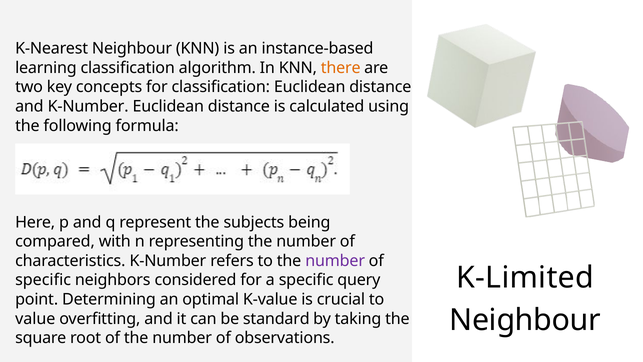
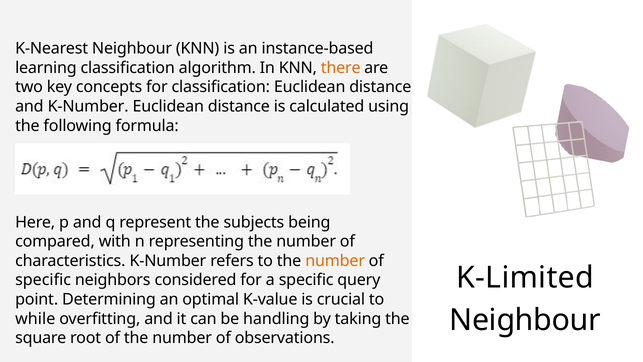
number at (335, 261) colour: purple -> orange
value: value -> while
standard: standard -> handling
